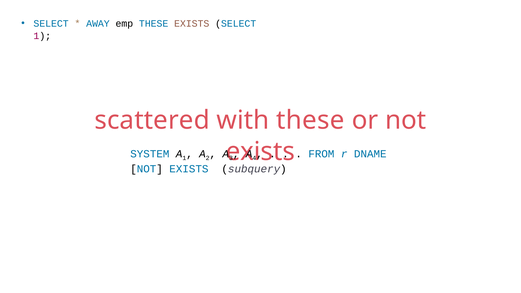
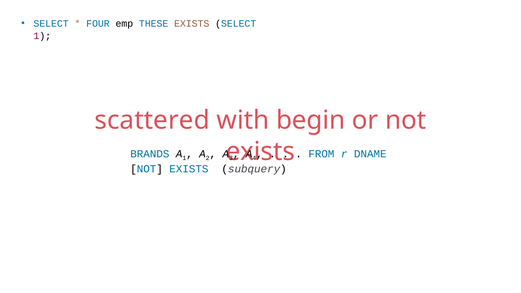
AWAY: AWAY -> FOUR
with these: these -> begin
SYSTEM: SYSTEM -> BRANDS
